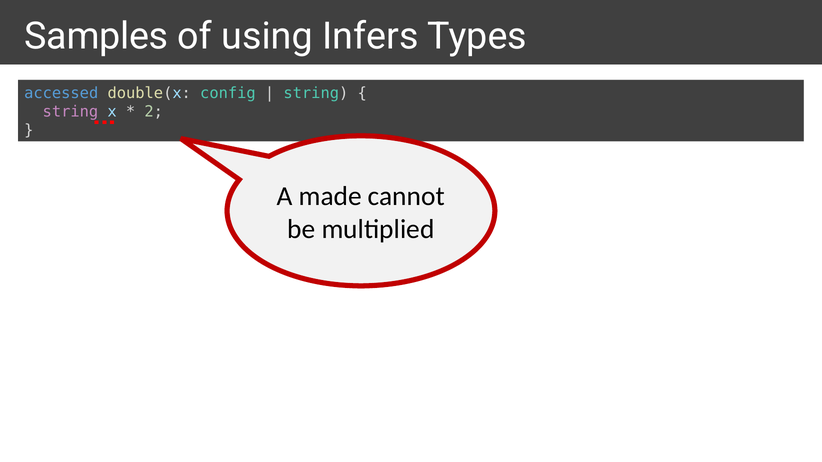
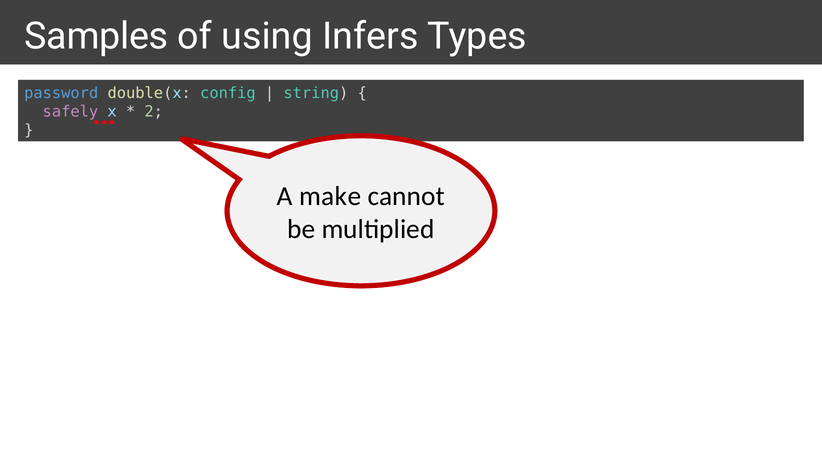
accessed: accessed -> password
string at (70, 112): string -> safely
made: made -> make
